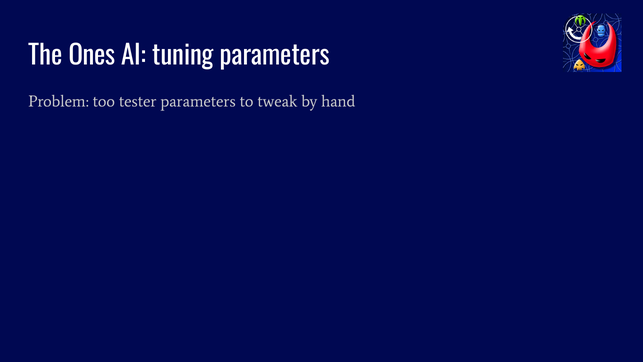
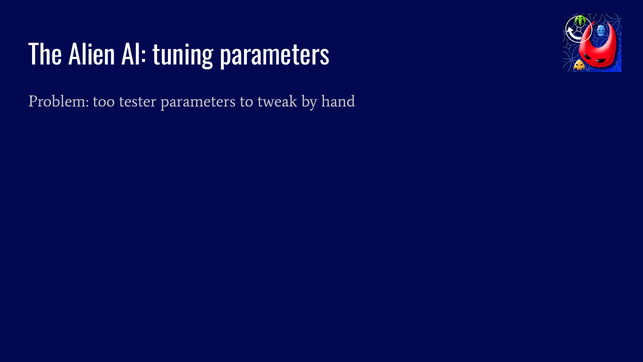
Ones: Ones -> Alien
